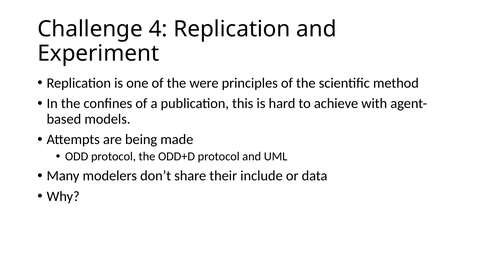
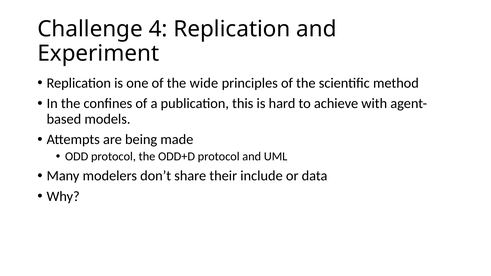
were: were -> wide
